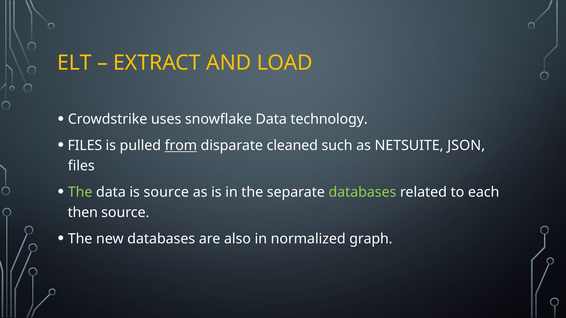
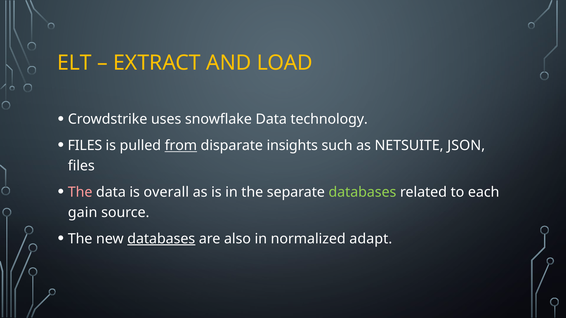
cleaned: cleaned -> insights
The at (80, 192) colour: light green -> pink
is source: source -> overall
then: then -> gain
databases at (161, 239) underline: none -> present
graph: graph -> adapt
